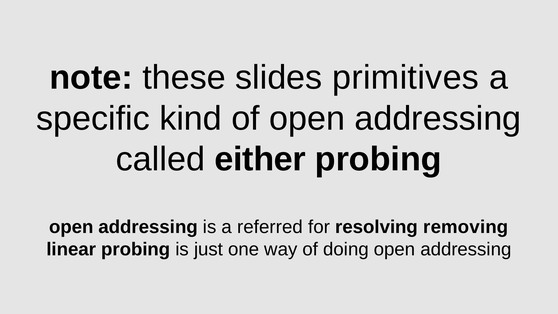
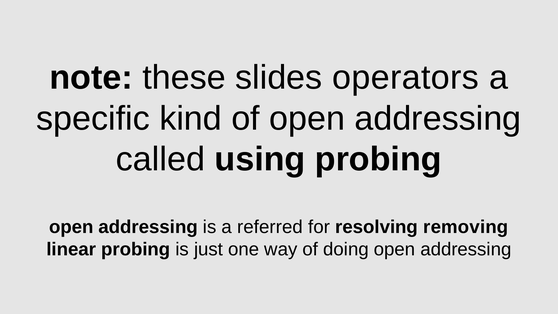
primitives: primitives -> operators
either: either -> using
